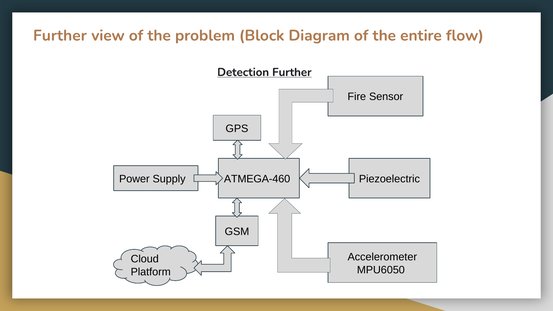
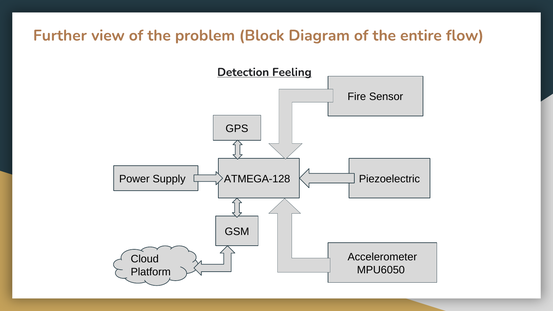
Detection Further: Further -> Feeling
ATMEGA-460: ATMEGA-460 -> ATMEGA-128
